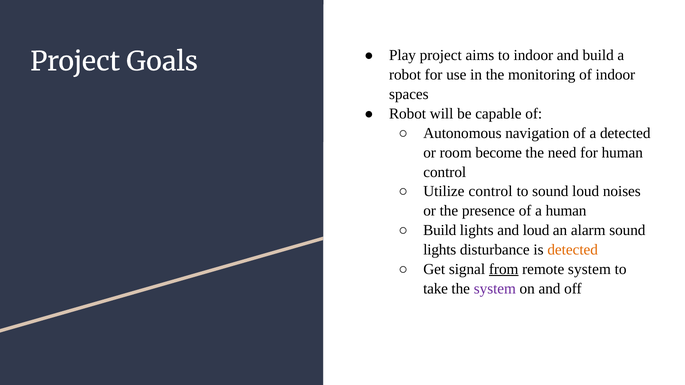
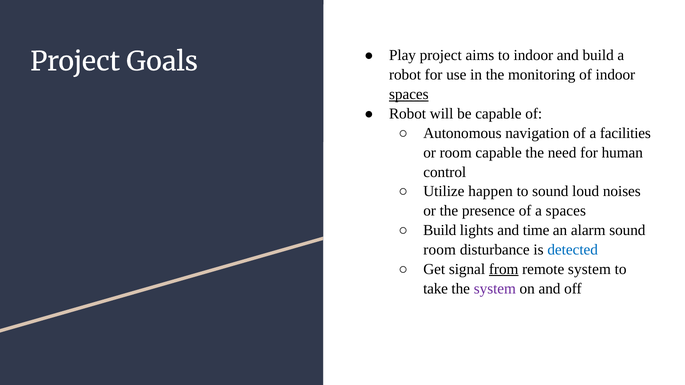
spaces at (409, 94) underline: none -> present
a detected: detected -> facilities
room become: become -> capable
Utilize control: control -> happen
a human: human -> spaces
and loud: loud -> time
lights at (440, 250): lights -> room
detected at (573, 250) colour: orange -> blue
